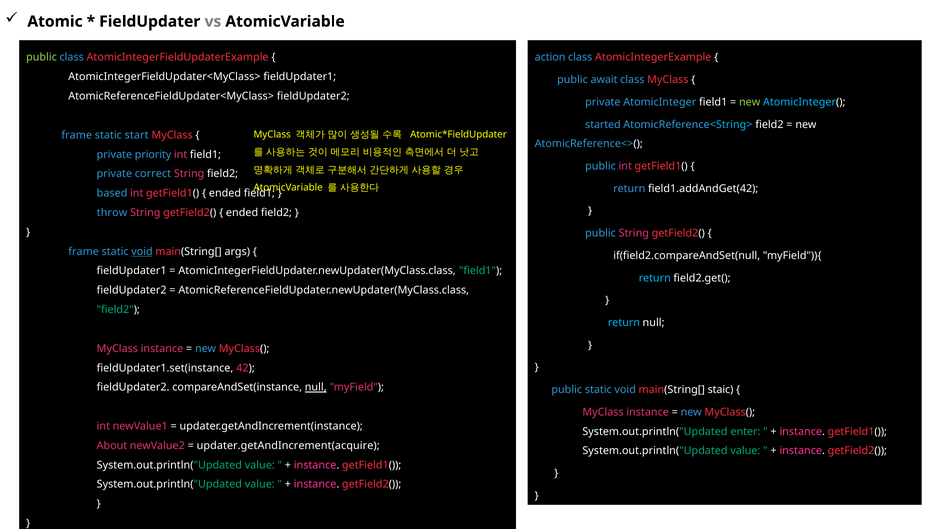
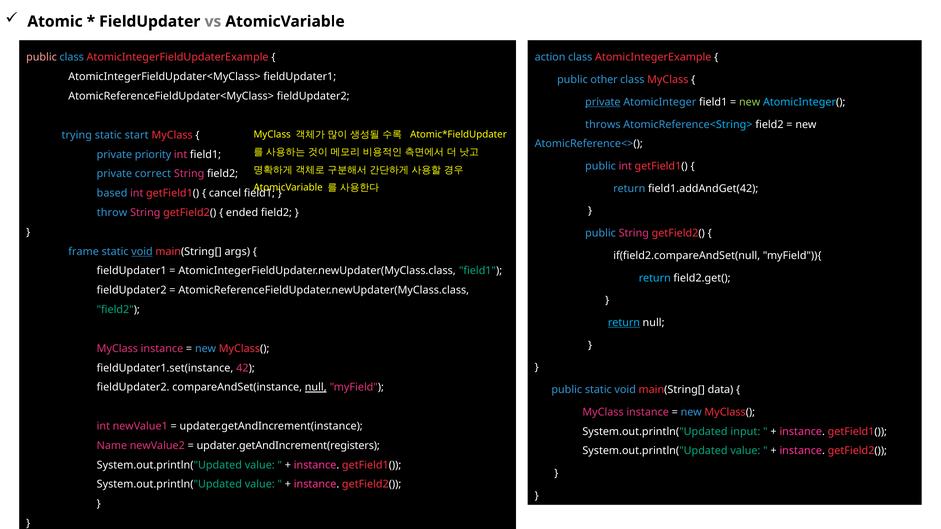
public at (42, 57) colour: light green -> pink
await: await -> other
private at (603, 102) underline: none -> present
started: started -> throws
frame at (77, 135): frame -> trying
ended at (225, 193): ended -> cancel
return at (624, 323) underline: none -> present
staic: staic -> data
enter: enter -> input
About: About -> Name
updater.getAndIncrement(acquire: updater.getAndIncrement(acquire -> updater.getAndIncrement(registers
